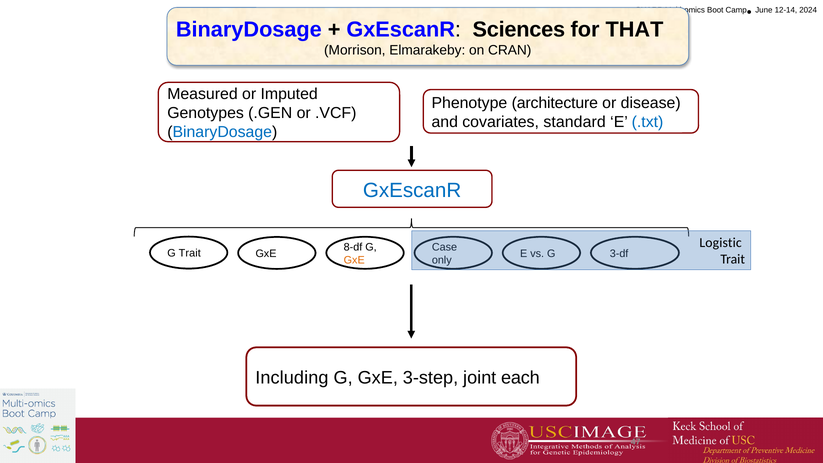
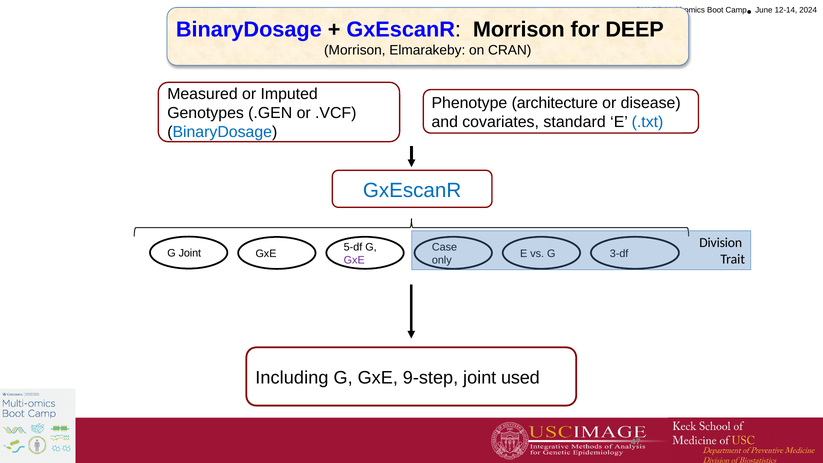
GxEscanR Sciences: Sciences -> Morrison
THAT: THAT -> DEEP
Logistic: Logistic -> Division
8-df: 8-df -> 5-df
G Trait: Trait -> Joint
GxE at (354, 260) colour: orange -> purple
3-step: 3-step -> 9-step
each: each -> used
